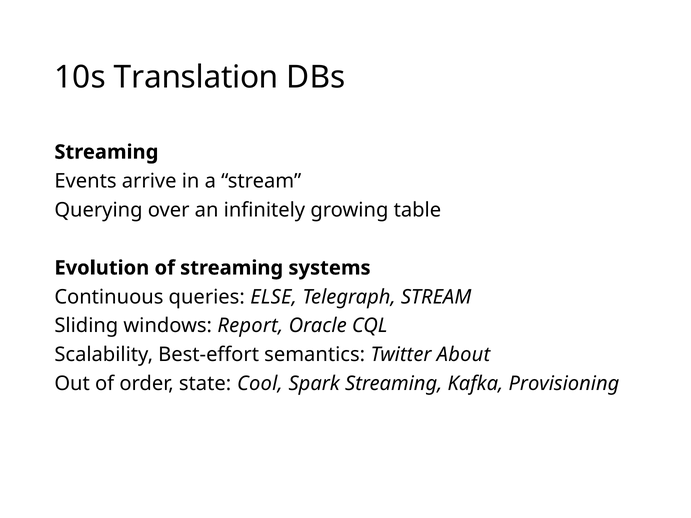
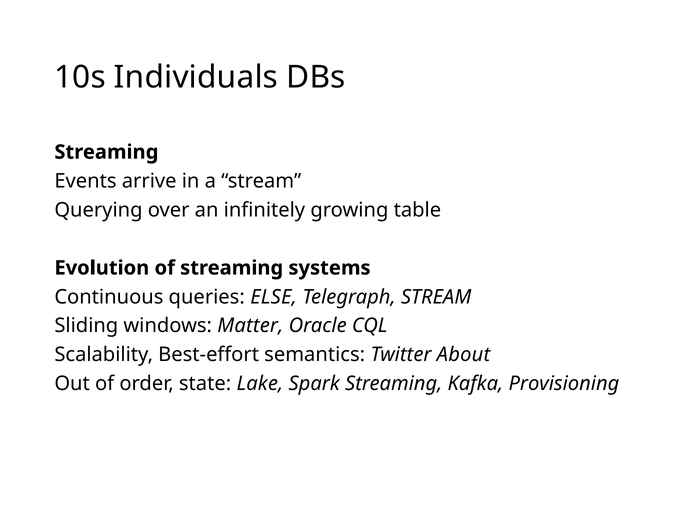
Translation: Translation -> Individuals
Report: Report -> Matter
Cool: Cool -> Lake
